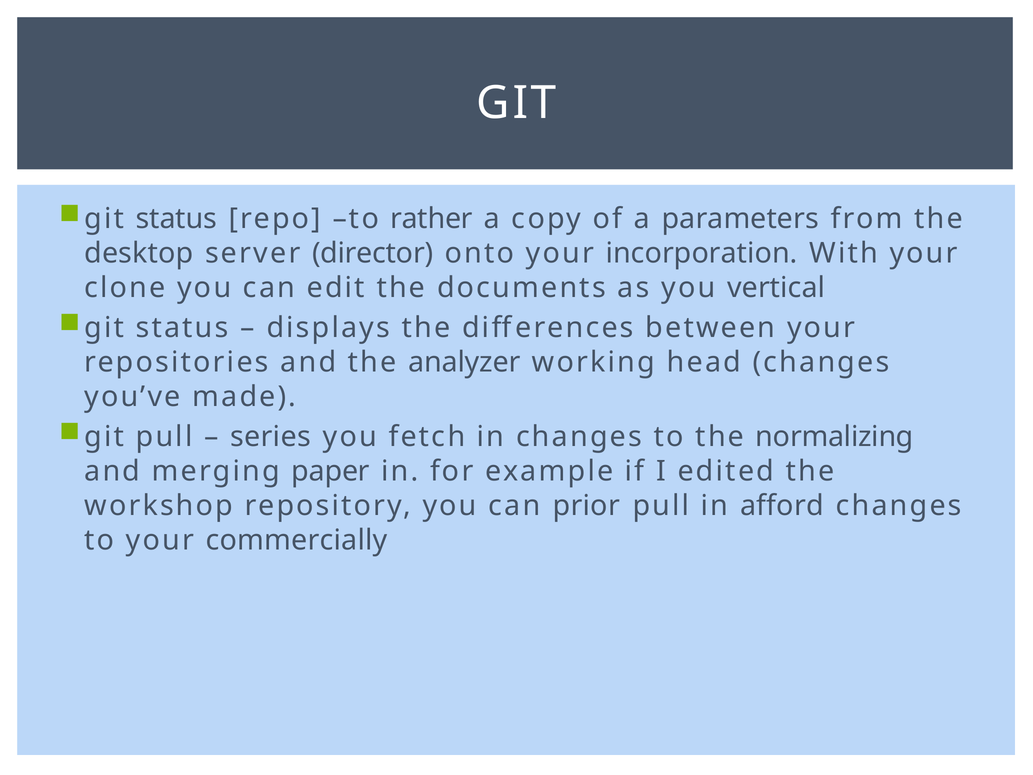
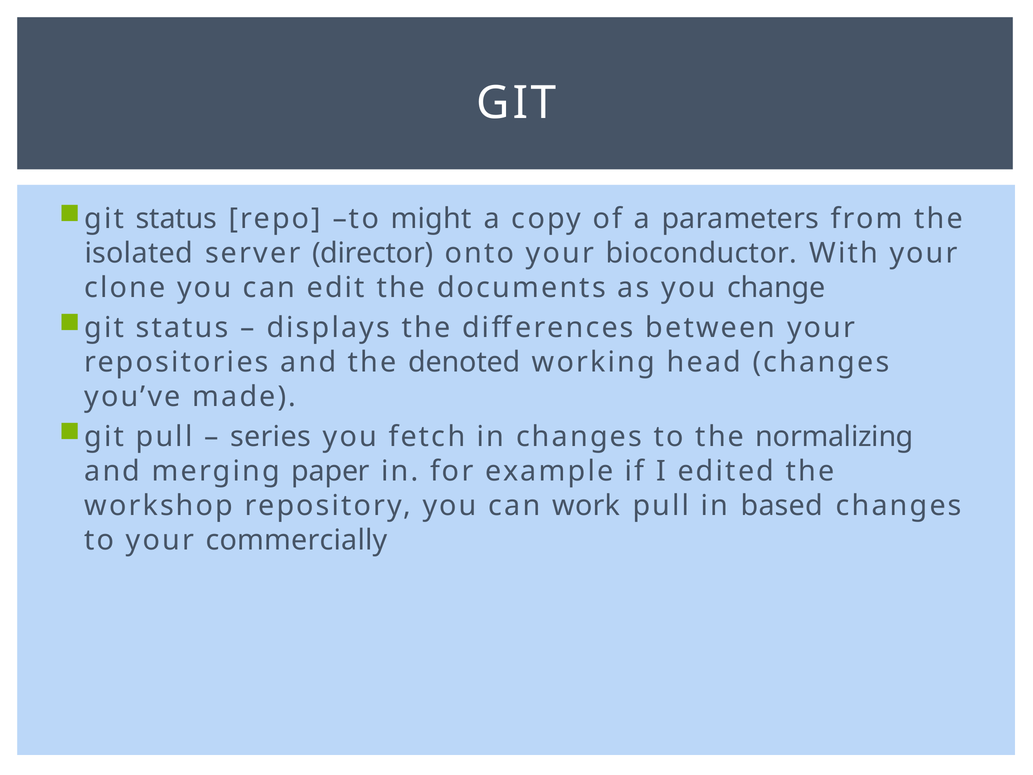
rather: rather -> might
desktop: desktop -> isolated
incorporation: incorporation -> bioconductor
vertical: vertical -> change
analyzer: analyzer -> denoted
prior: prior -> work
afford: afford -> based
